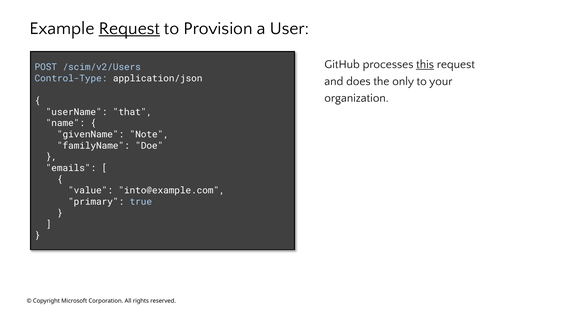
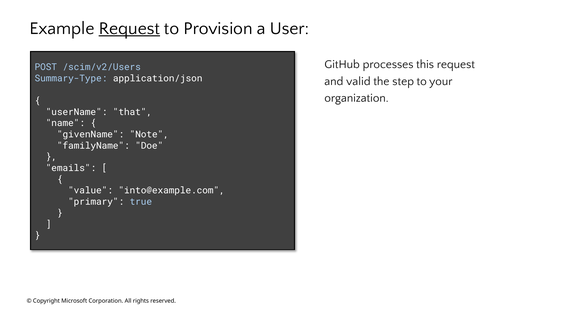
this underline: present -> none
Control-Type: Control-Type -> Summary-Type
does: does -> valid
only: only -> step
